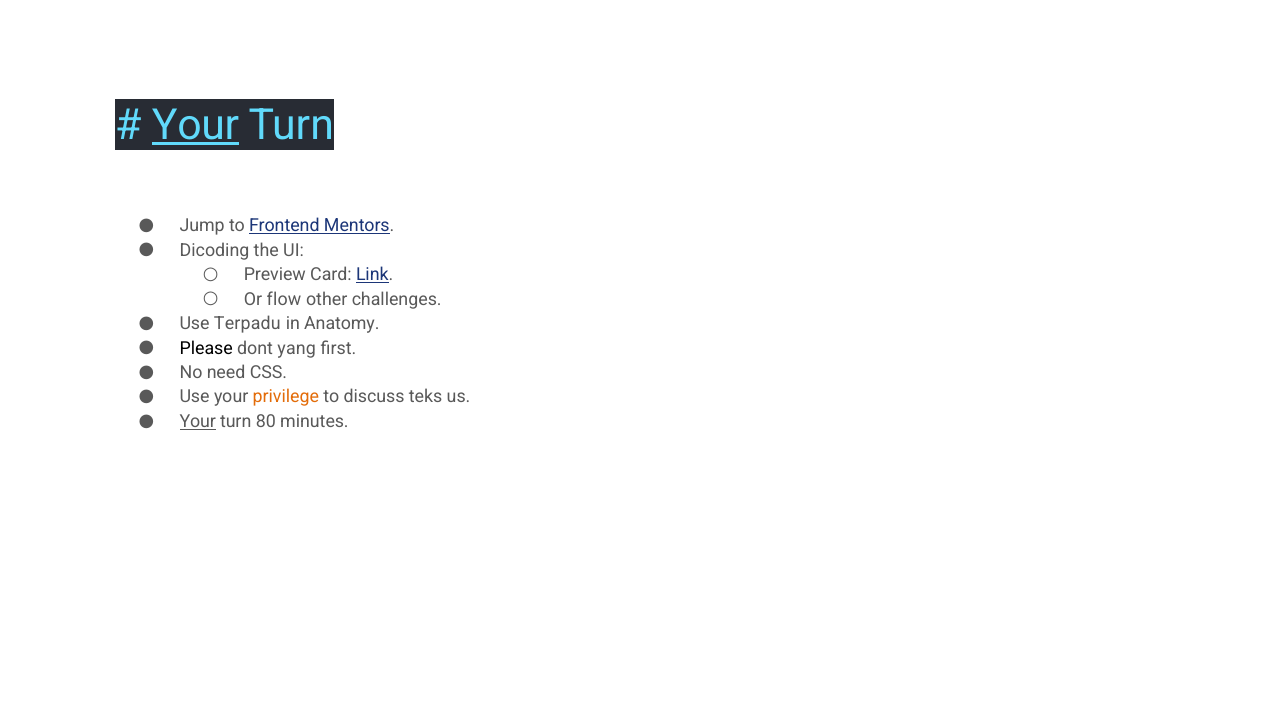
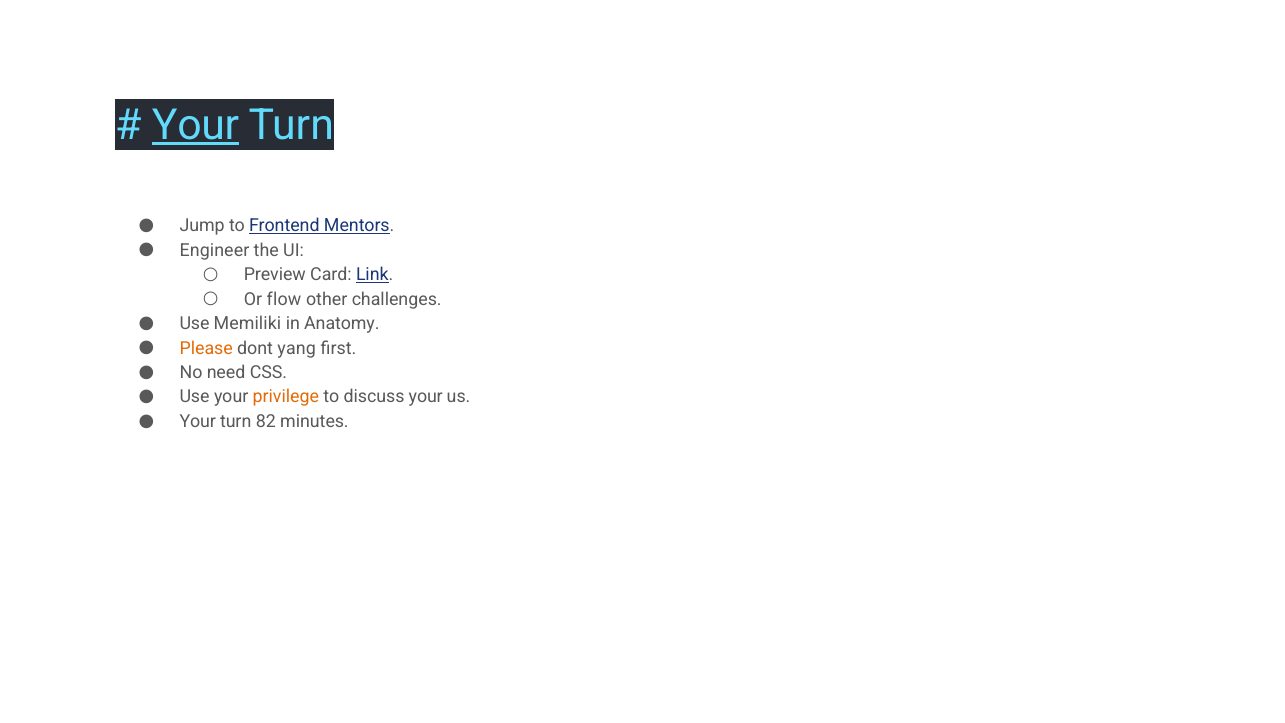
Dicoding: Dicoding -> Engineer
Terpadu: Terpadu -> Memiliki
Please colour: black -> orange
discuss teks: teks -> your
Your at (198, 421) underline: present -> none
80: 80 -> 82
